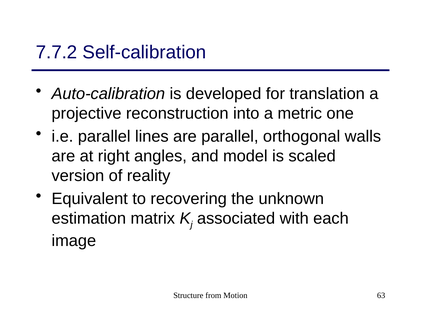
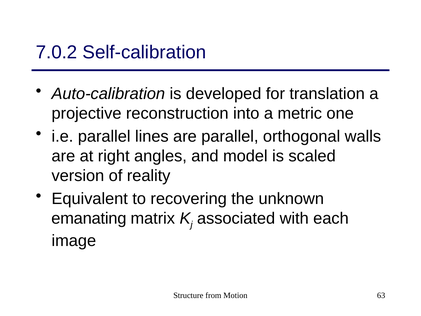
7.7.2: 7.7.2 -> 7.0.2
estimation: estimation -> emanating
